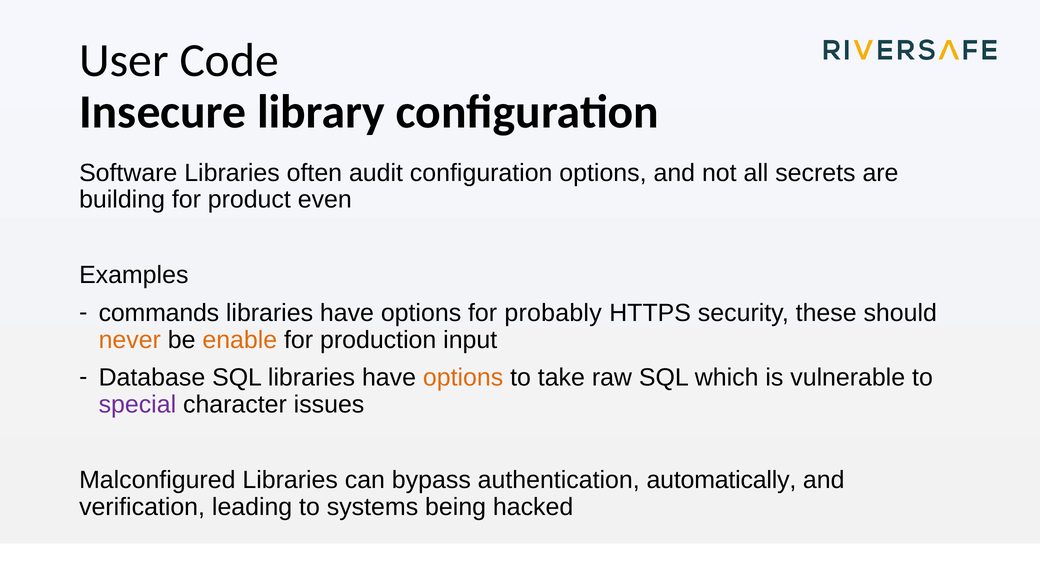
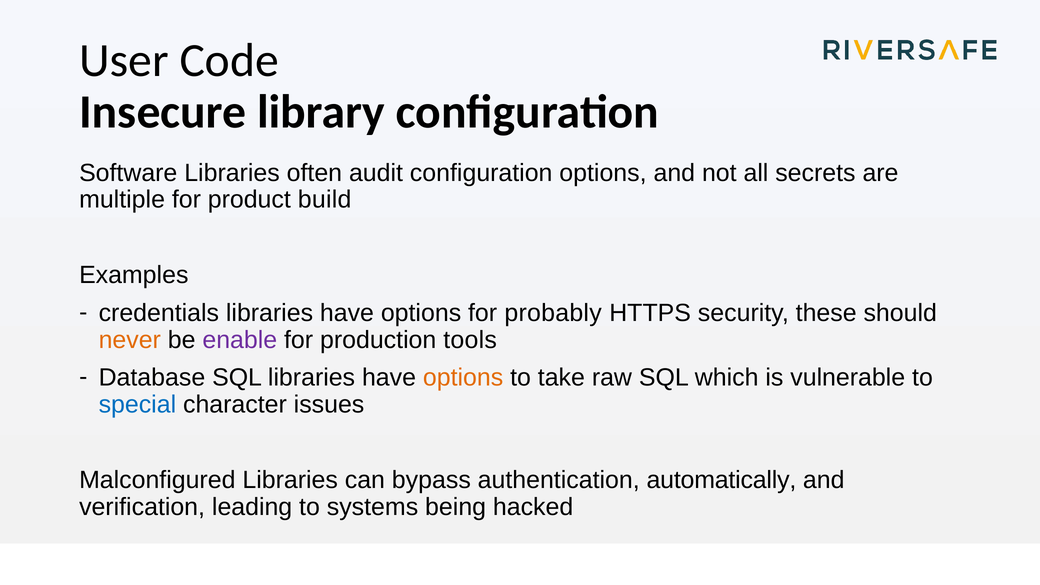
building: building -> multiple
even: even -> build
commands: commands -> credentials
enable colour: orange -> purple
input: input -> tools
special colour: purple -> blue
